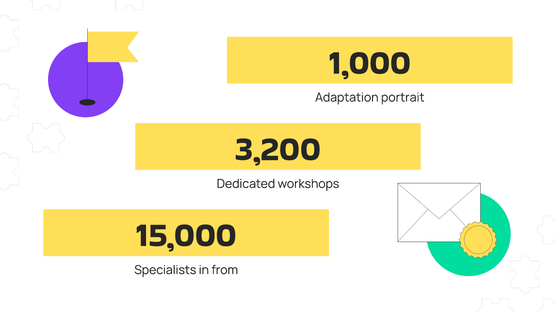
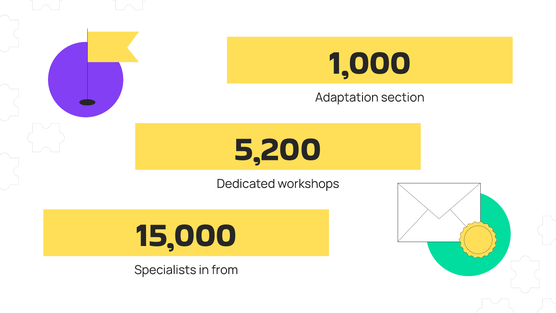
portrait: portrait -> section
3,200: 3,200 -> 5,200
